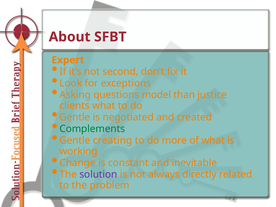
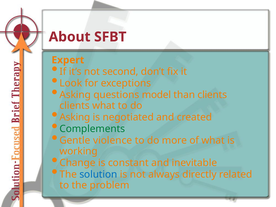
than justice: justice -> clients
Gentle at (75, 117): Gentle -> Asking
creating: creating -> violence
solution colour: purple -> blue
